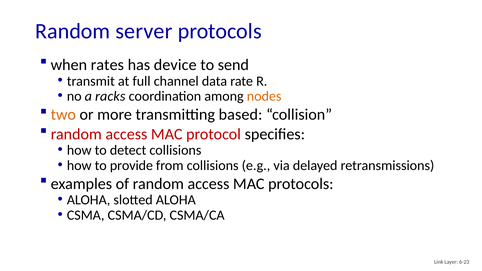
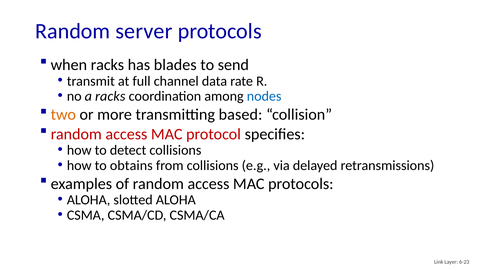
when rates: rates -> racks
device: device -> blades
nodes colour: orange -> blue
provide: provide -> obtains
